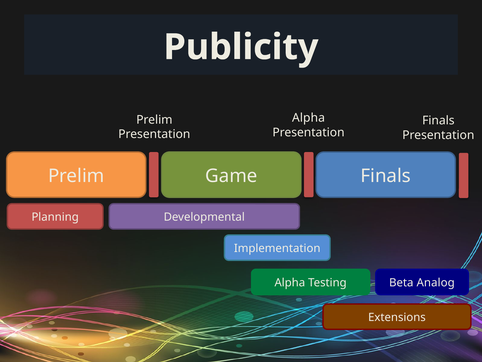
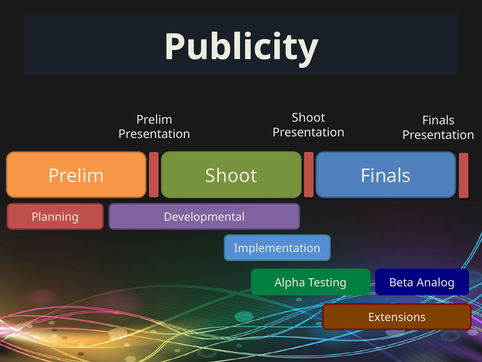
Alpha at (308, 118): Alpha -> Shoot
Prelim Game: Game -> Shoot
